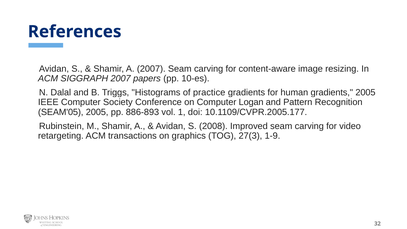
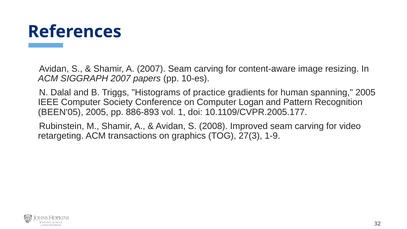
human gradients: gradients -> spanning
SEAM'05: SEAM'05 -> BEEN'05
